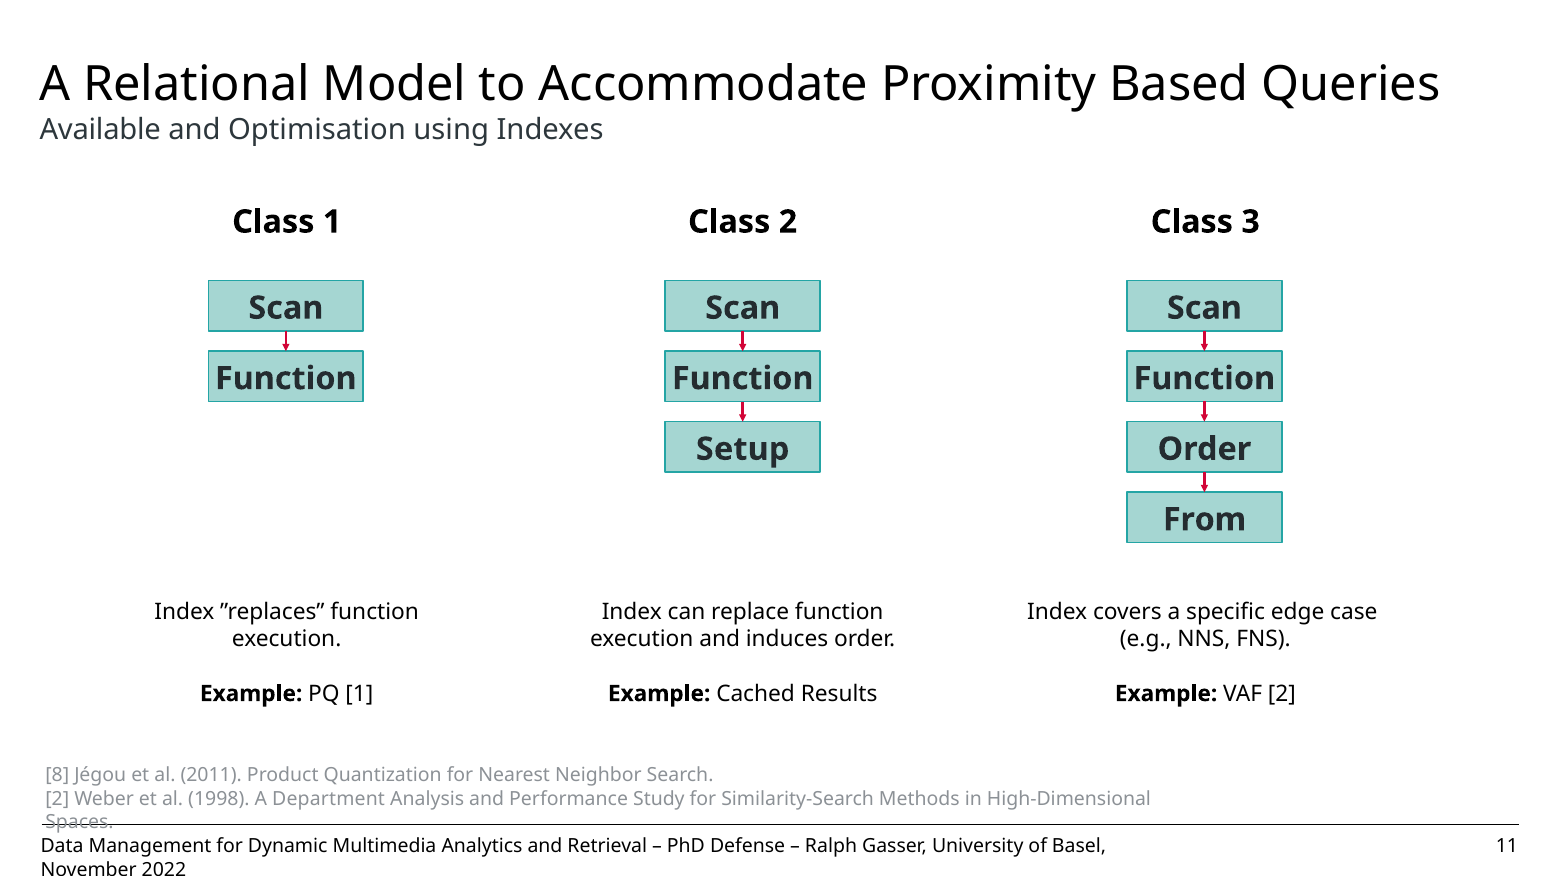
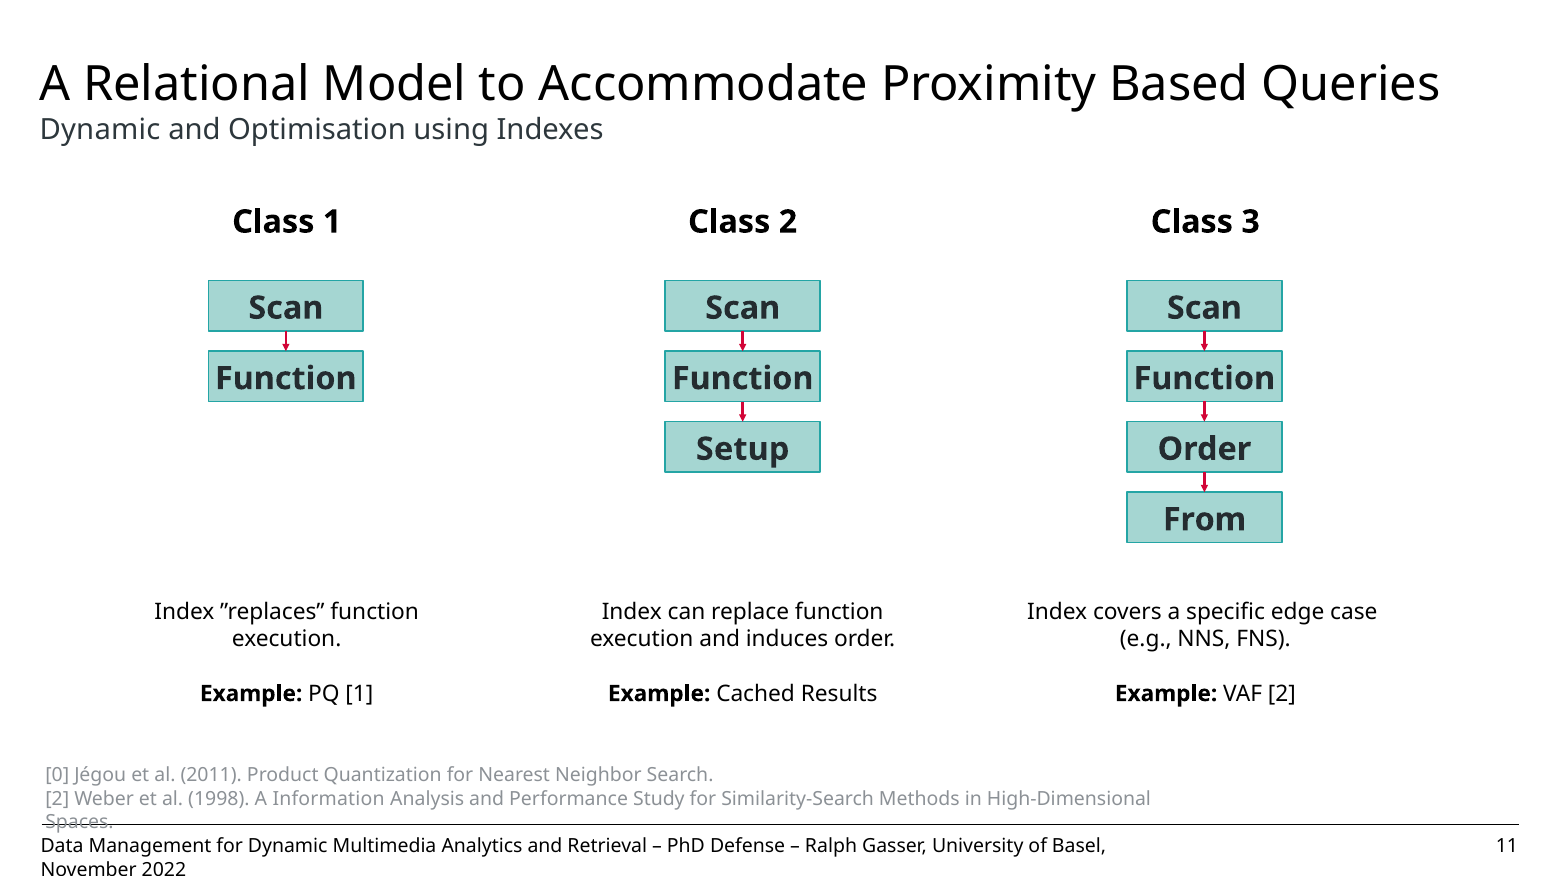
Available at (100, 130): Available -> Dynamic
8: 8 -> 0
Department: Department -> Information
